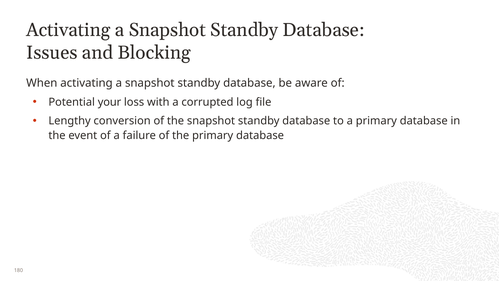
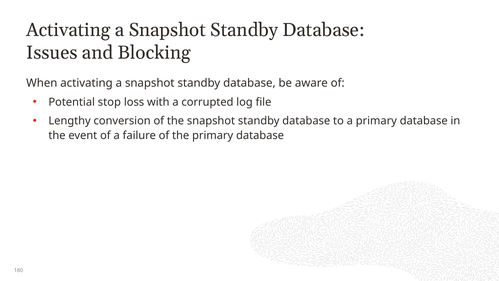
your: your -> stop
